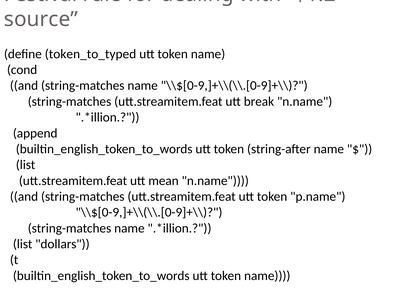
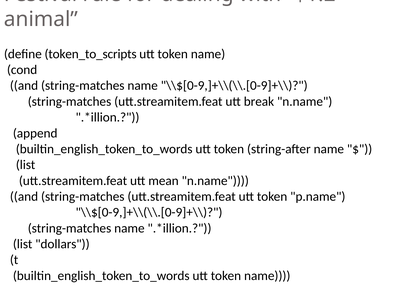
source: source -> animal
token_to_typed: token_to_typed -> token_to_scripts
